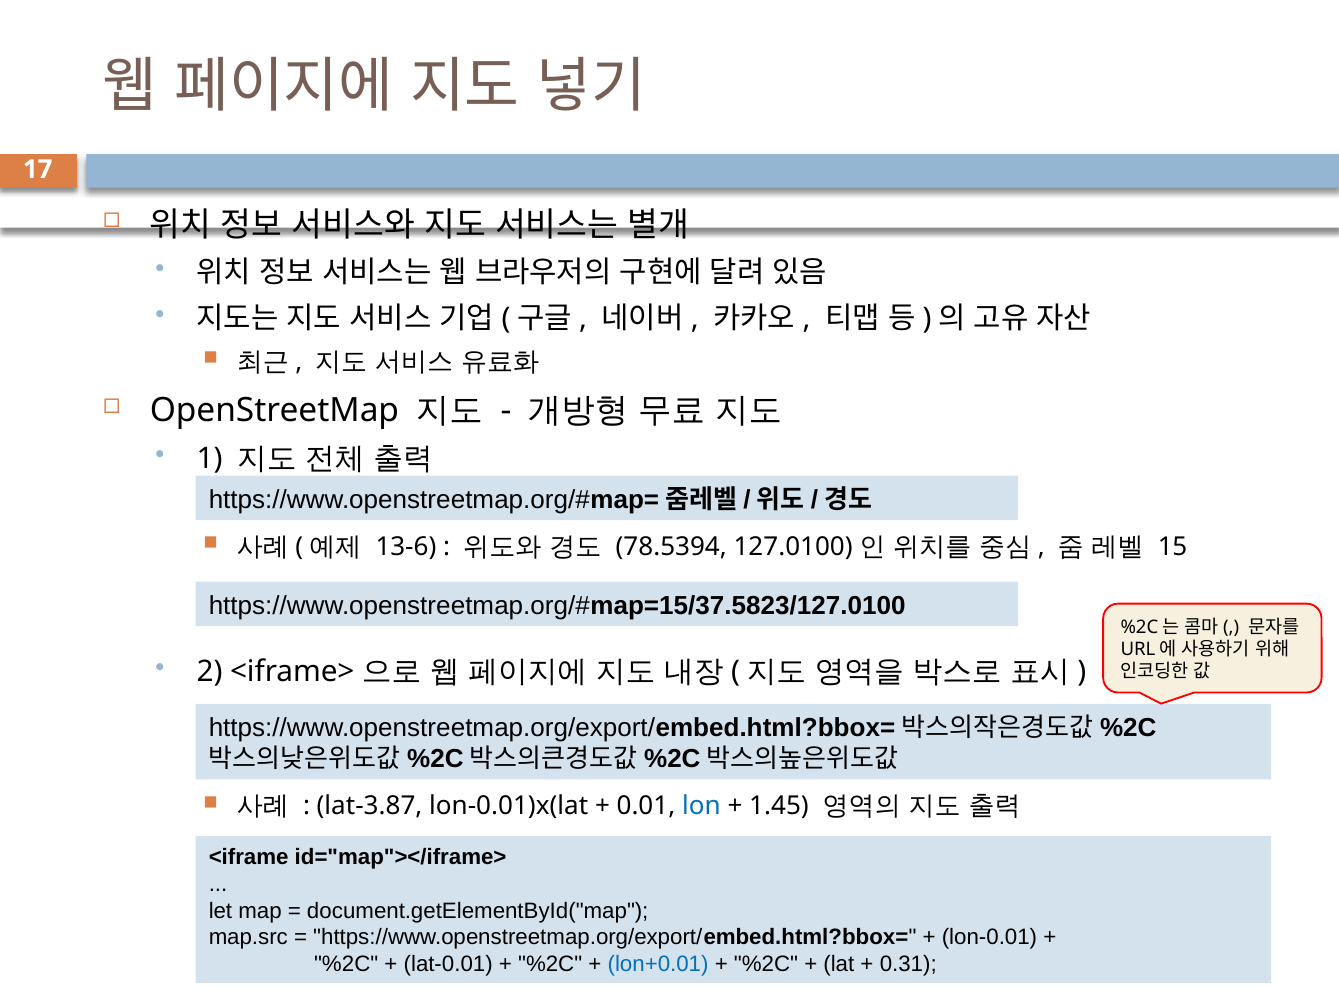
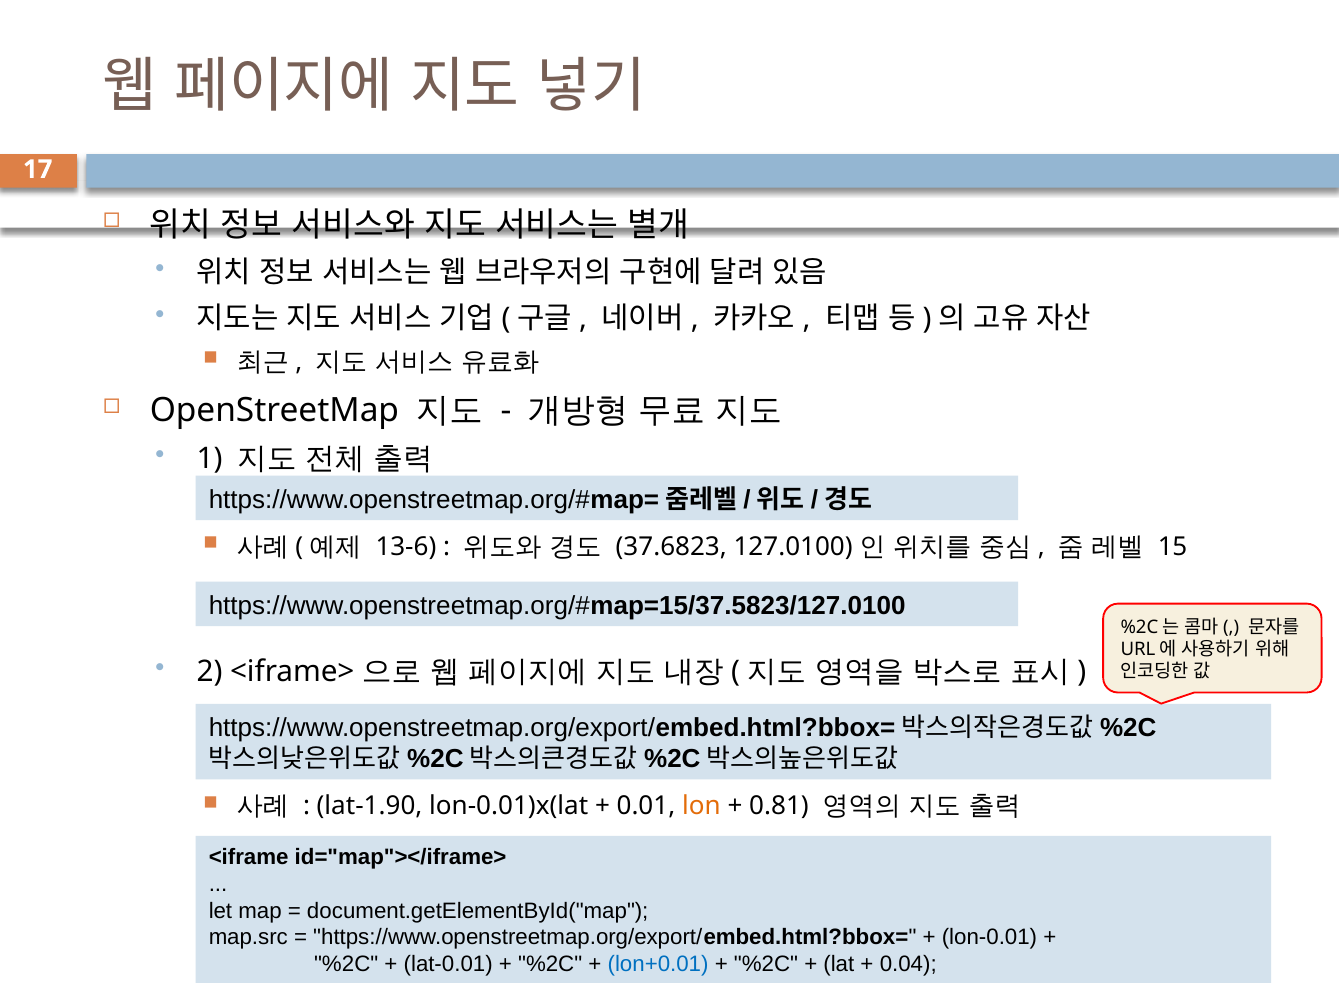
78.5394: 78.5394 -> 37.6823
lat-3.87: lat-3.87 -> lat-1.90
lon colour: blue -> orange
1.45: 1.45 -> 0.81
0.31: 0.31 -> 0.04
